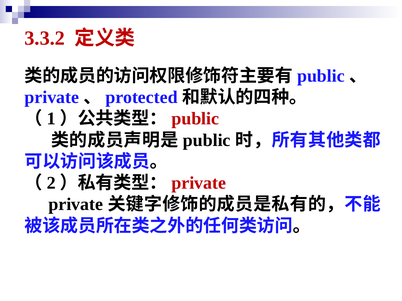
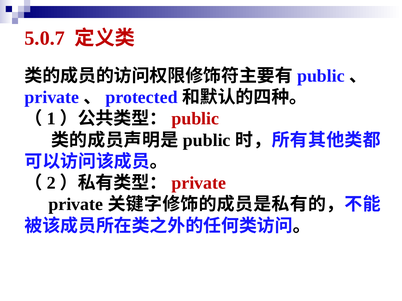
3.3.2: 3.3.2 -> 5.0.7
